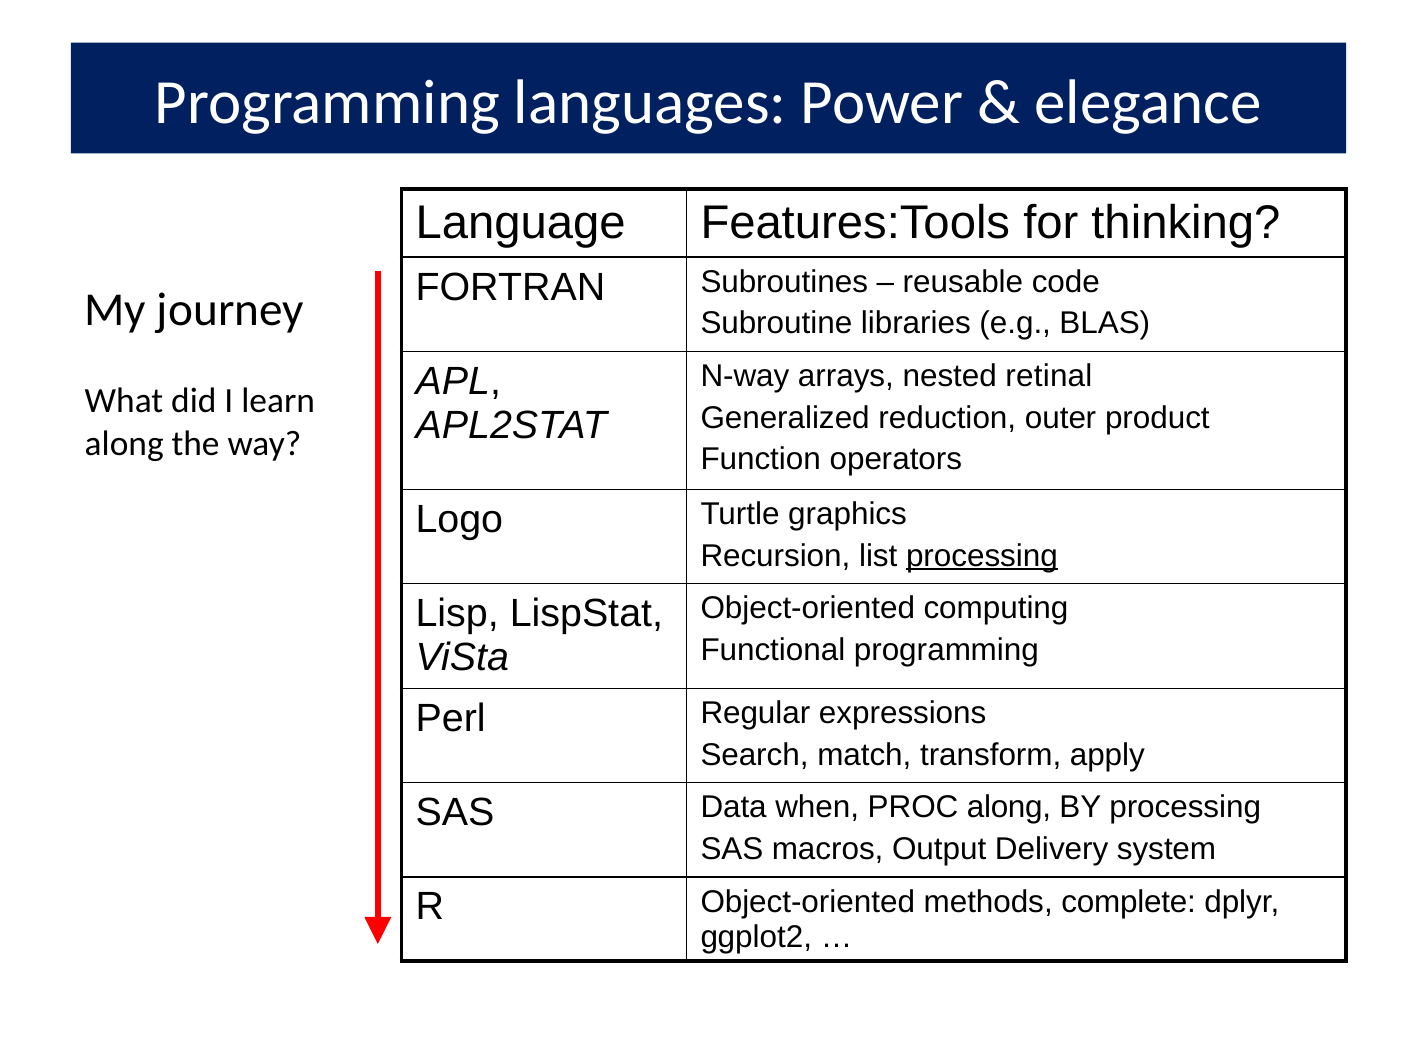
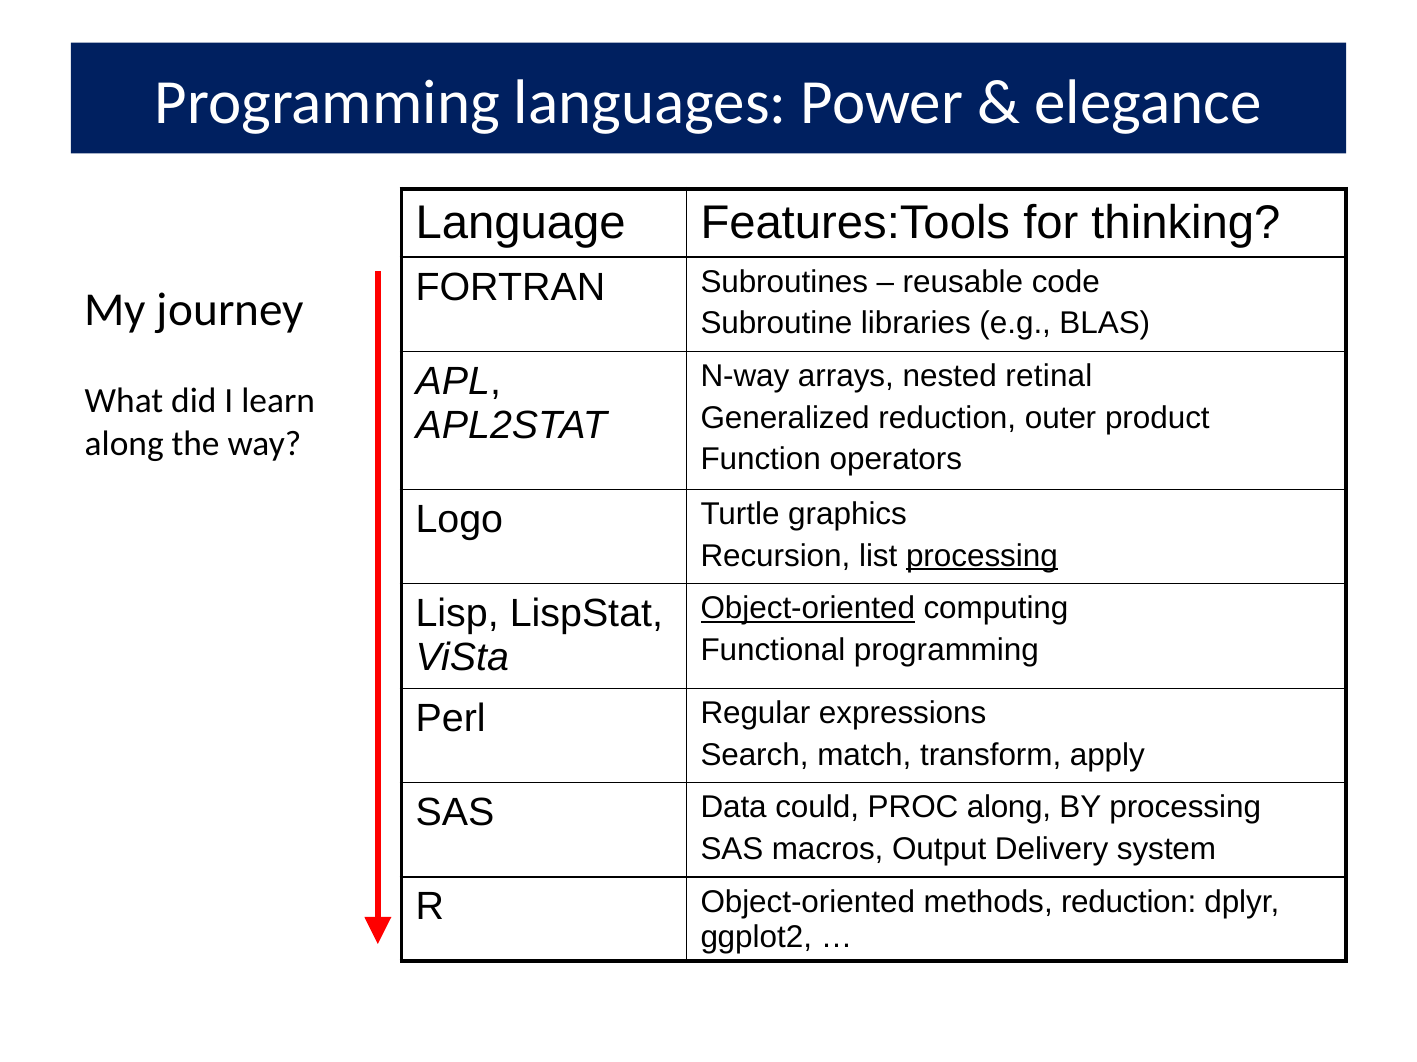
Object-oriented at (808, 609) underline: none -> present
when: when -> could
methods complete: complete -> reduction
